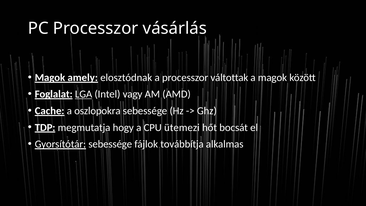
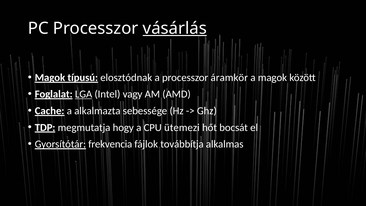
vásárlás underline: none -> present
amely: amely -> típusú
váltottak: váltottak -> áramkör
oszlopokra: oszlopokra -> alkalmazta
Gyorsítótár sebessége: sebessége -> frekvencia
